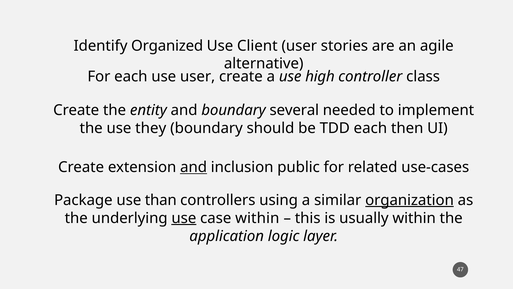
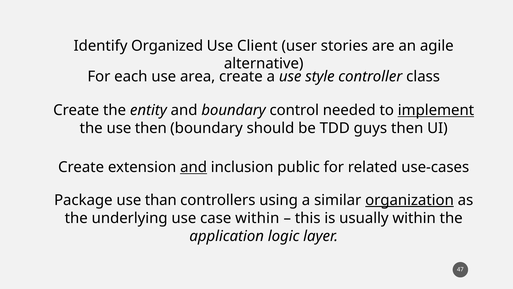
use user: user -> area
high: high -> style
several: several -> control
implement underline: none -> present
use they: they -> then
TDD each: each -> guys
use at (184, 218) underline: present -> none
